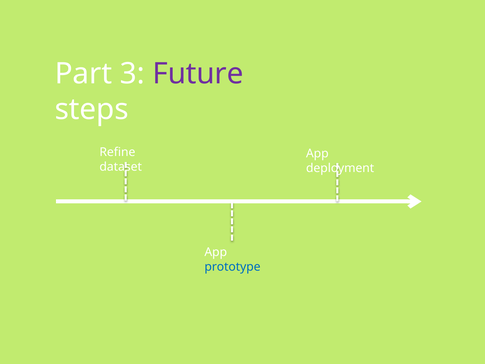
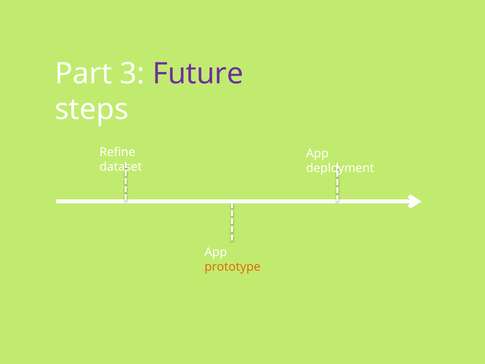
prototype colour: blue -> orange
